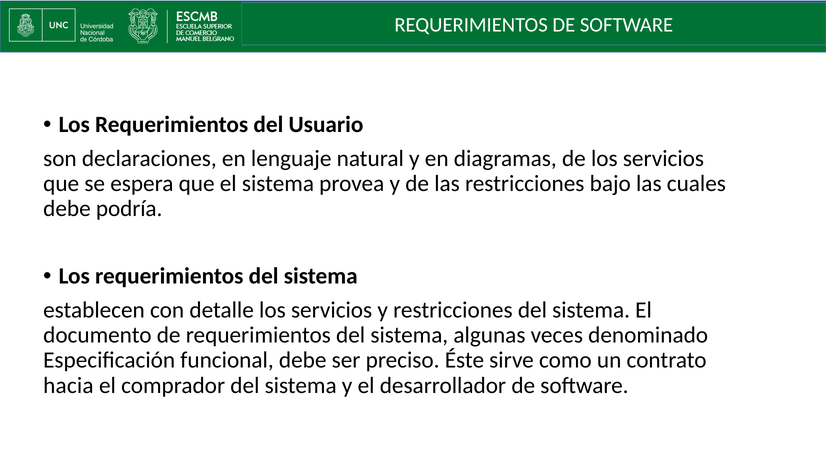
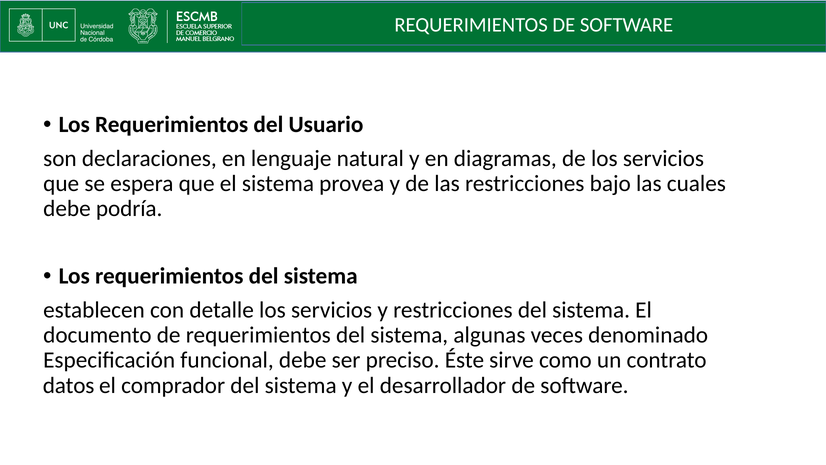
hacia: hacia -> datos
